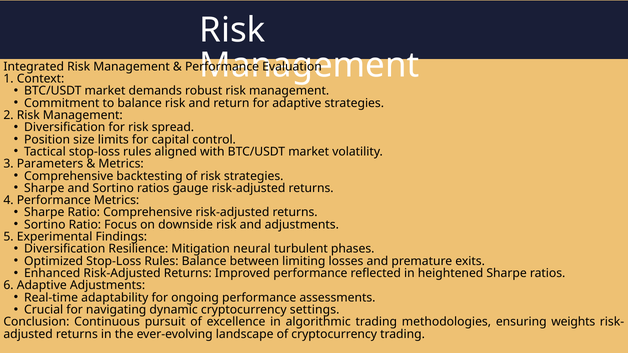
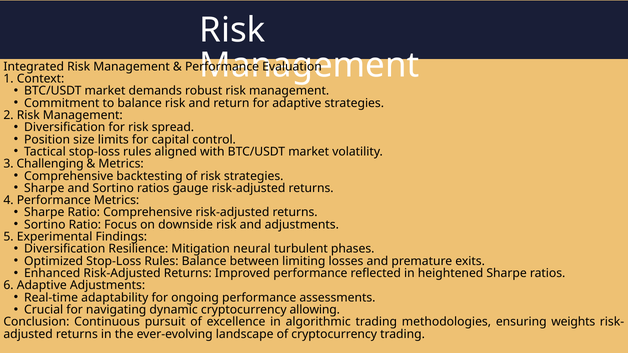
Parameters: Parameters -> Challenging
settings: settings -> allowing
